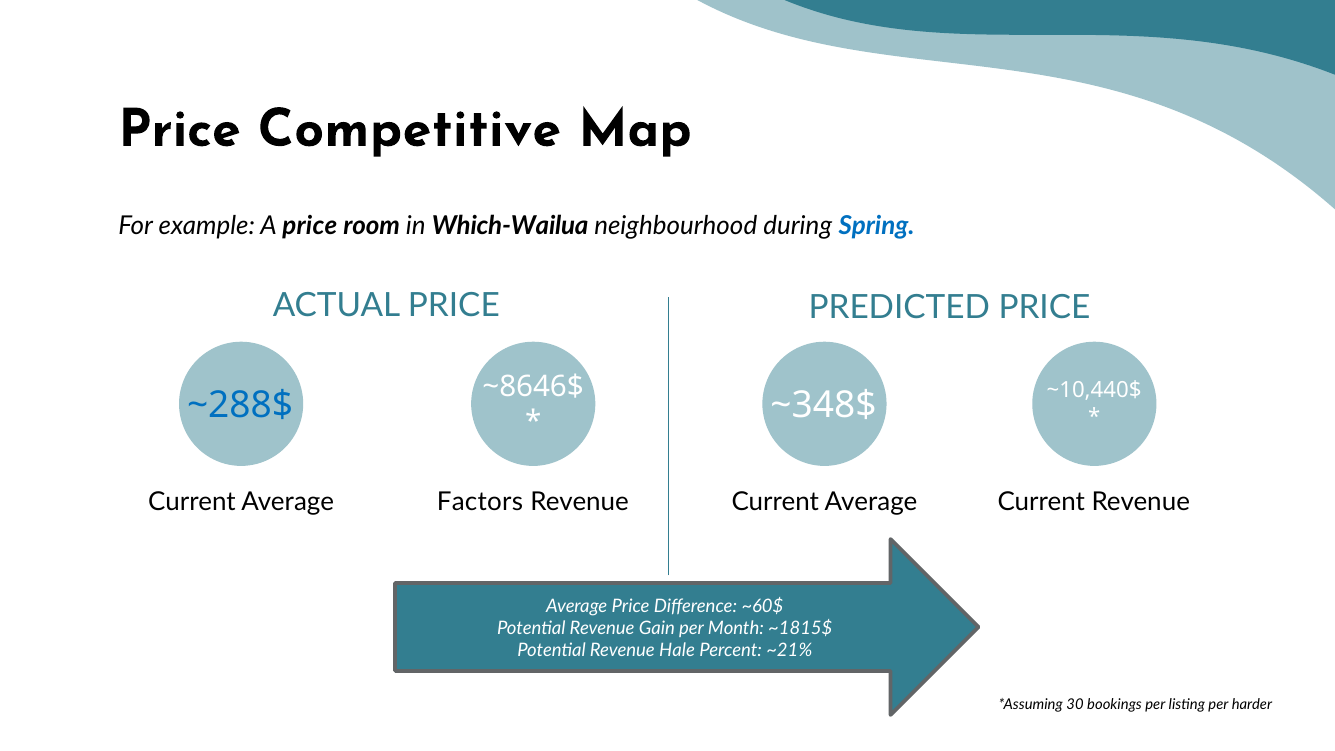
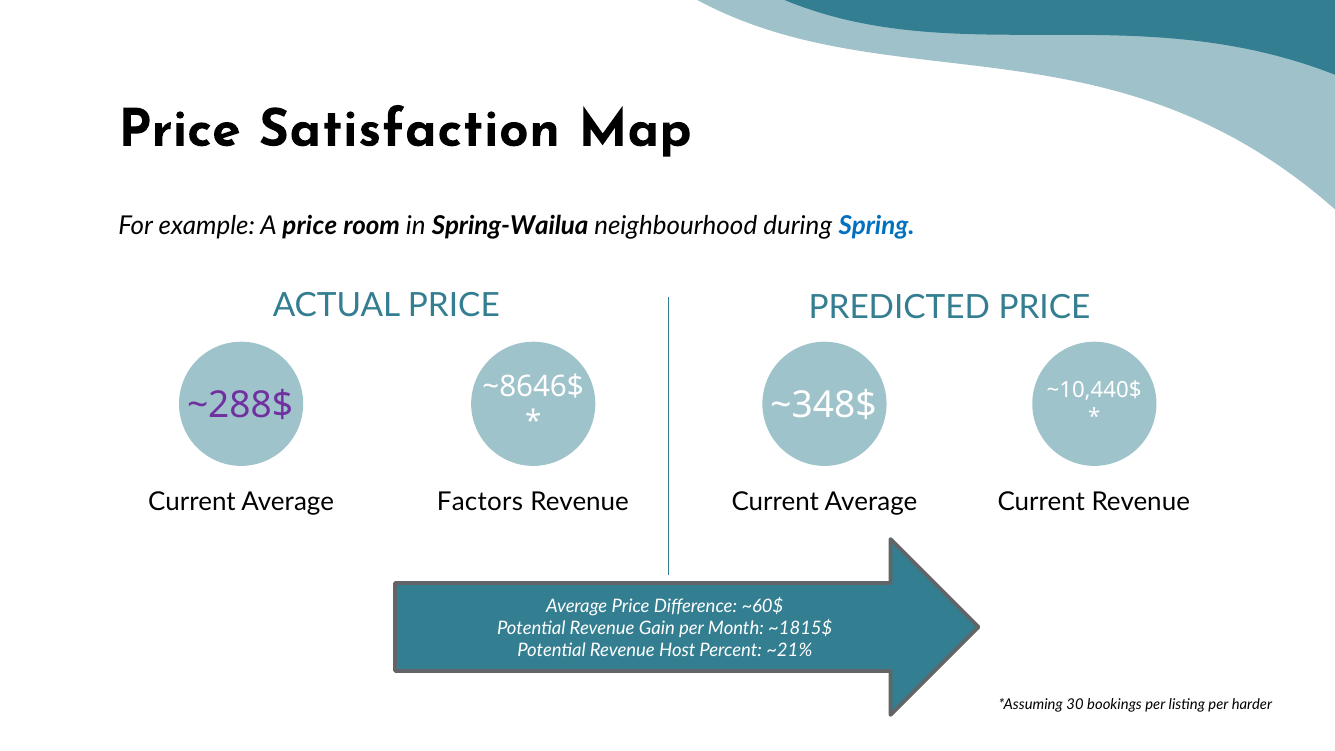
Competitive: Competitive -> Satisfaction
Which-Wailua: Which-Wailua -> Spring-Wailua
~288$ colour: blue -> purple
Hale: Hale -> Host
